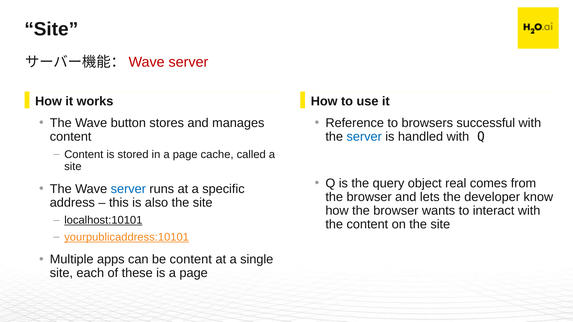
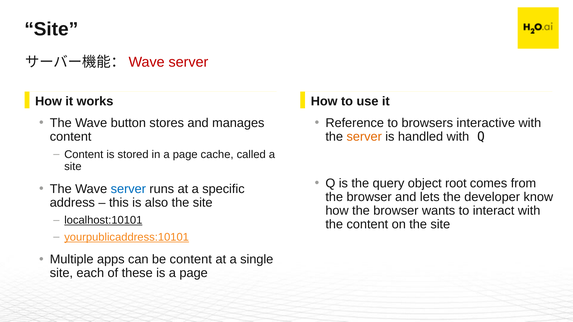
successful: successful -> interactive
server at (364, 137) colour: blue -> orange
real: real -> root
